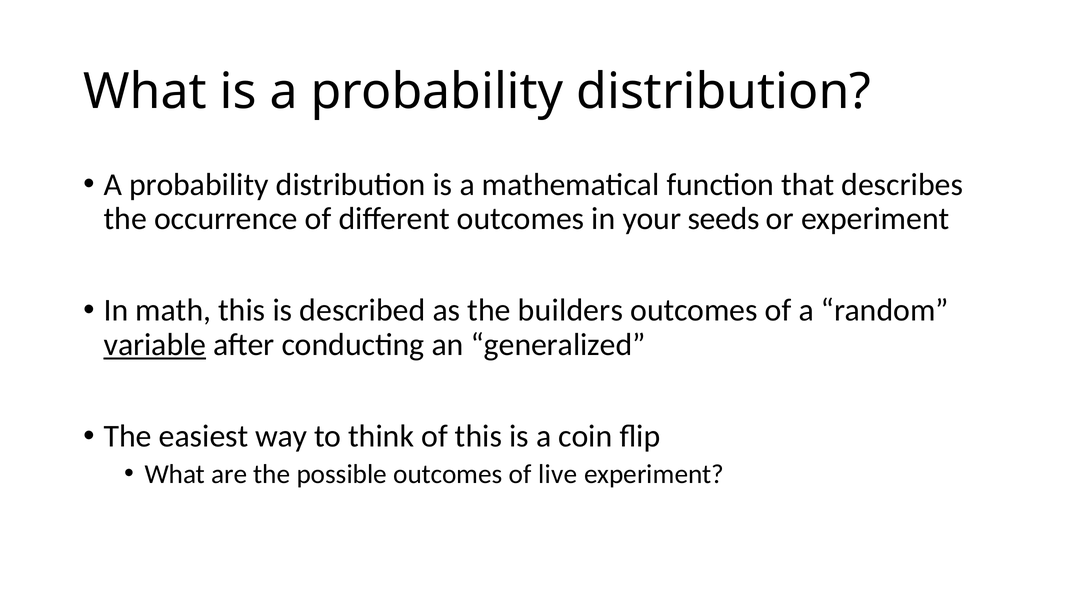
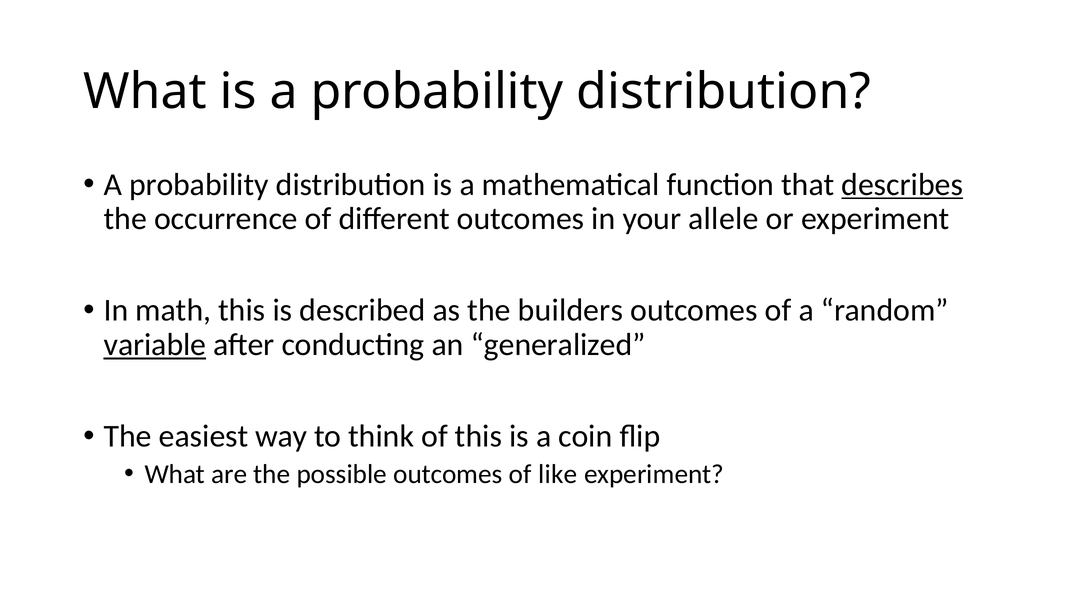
describes underline: none -> present
seeds: seeds -> allele
live: live -> like
